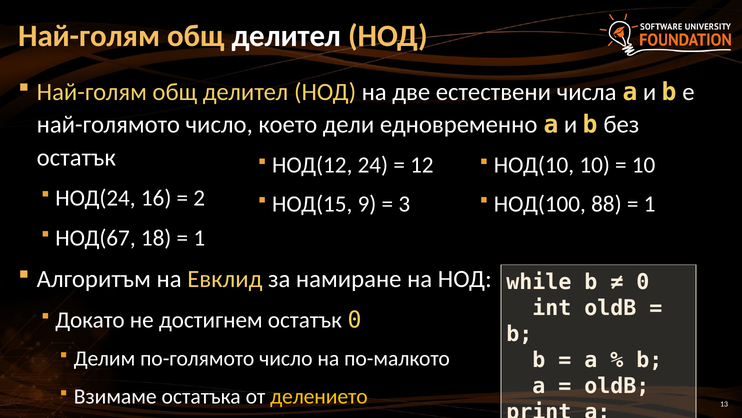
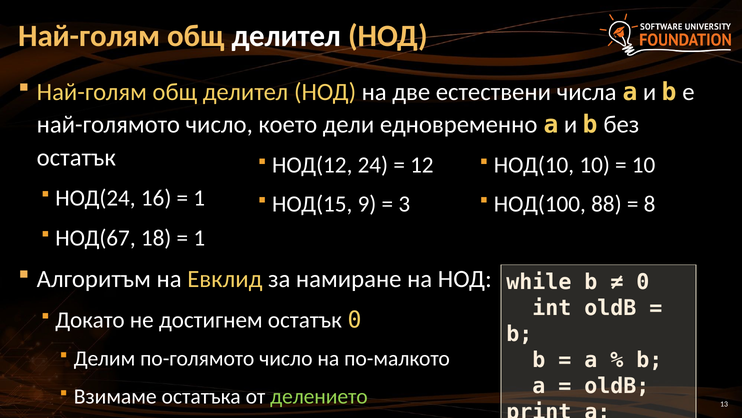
2 at (199, 198): 2 -> 1
1 at (650, 204): 1 -> 8
делението colour: yellow -> light green
